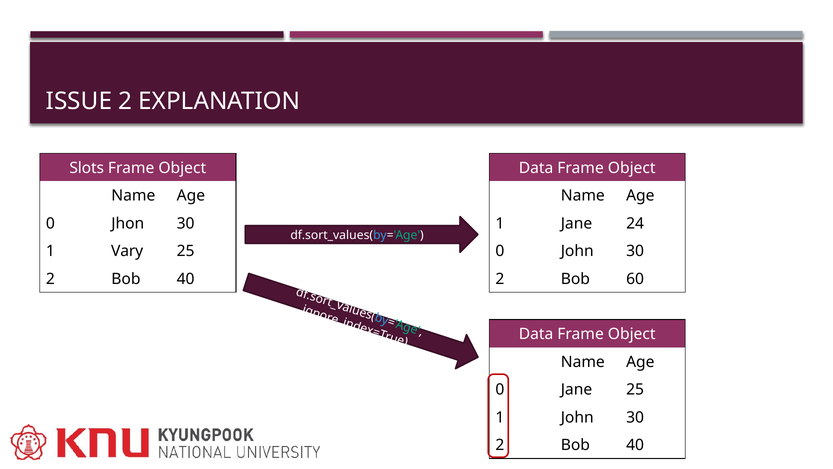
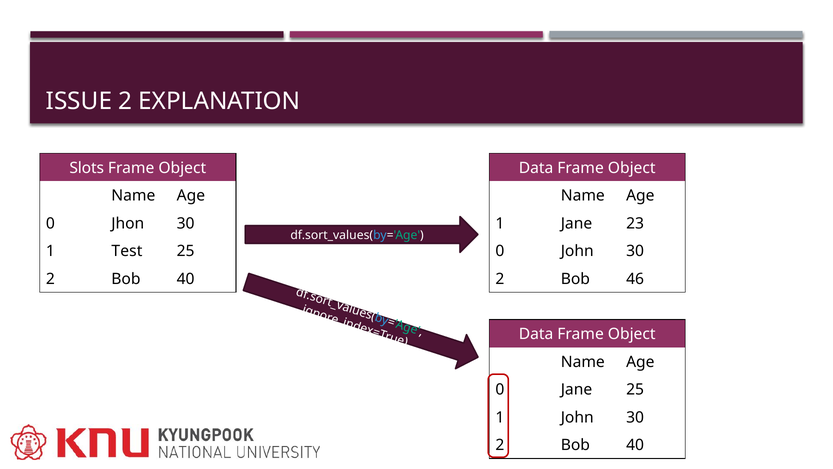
24: 24 -> 23
Vary: Vary -> Test
60: 60 -> 46
